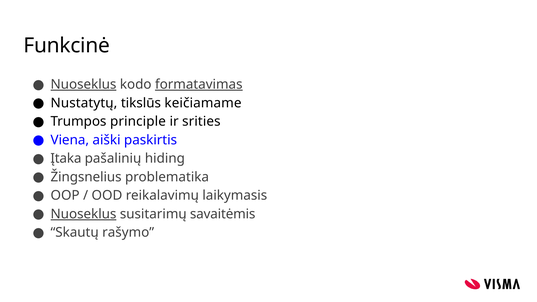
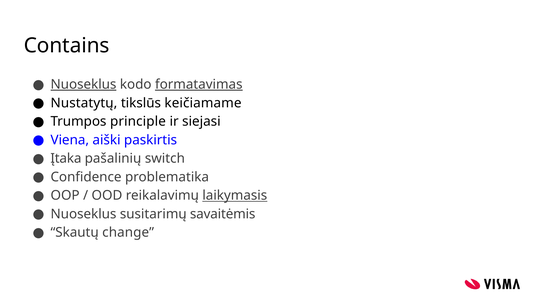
Funkcinė: Funkcinė -> Contains
srities: srities -> siejasi
hiding: hiding -> switch
Žingsnelius: Žingsnelius -> Confidence
laikymasis underline: none -> present
Nuoseklus at (83, 214) underline: present -> none
rašymo: rašymo -> change
